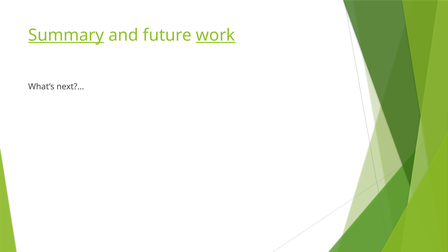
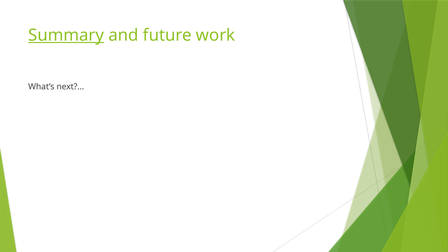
work underline: present -> none
